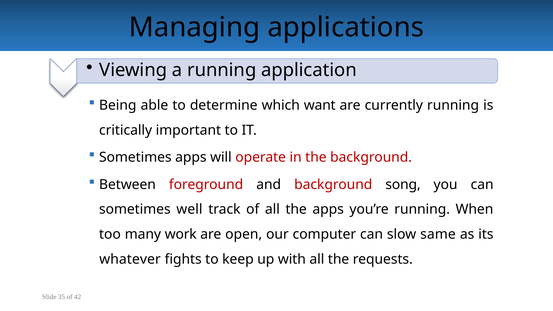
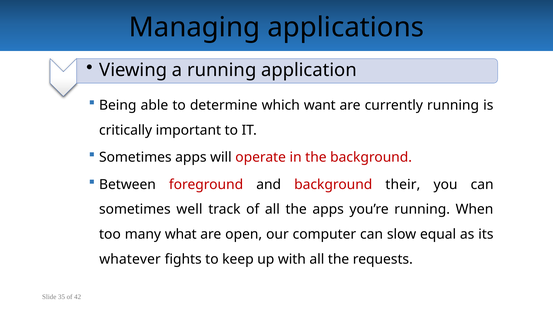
song: song -> their
work: work -> what
same: same -> equal
